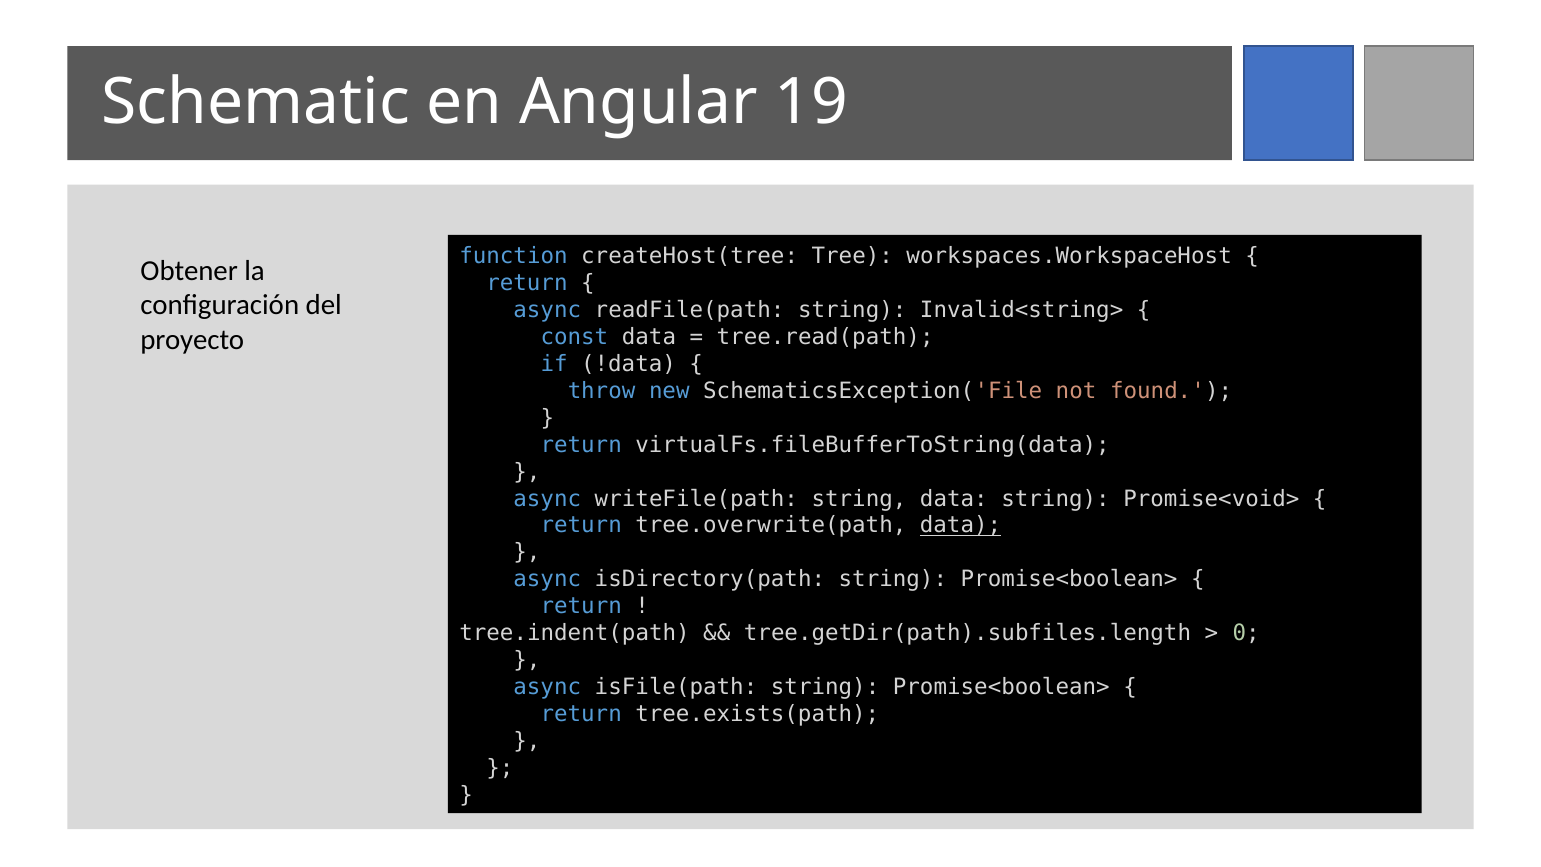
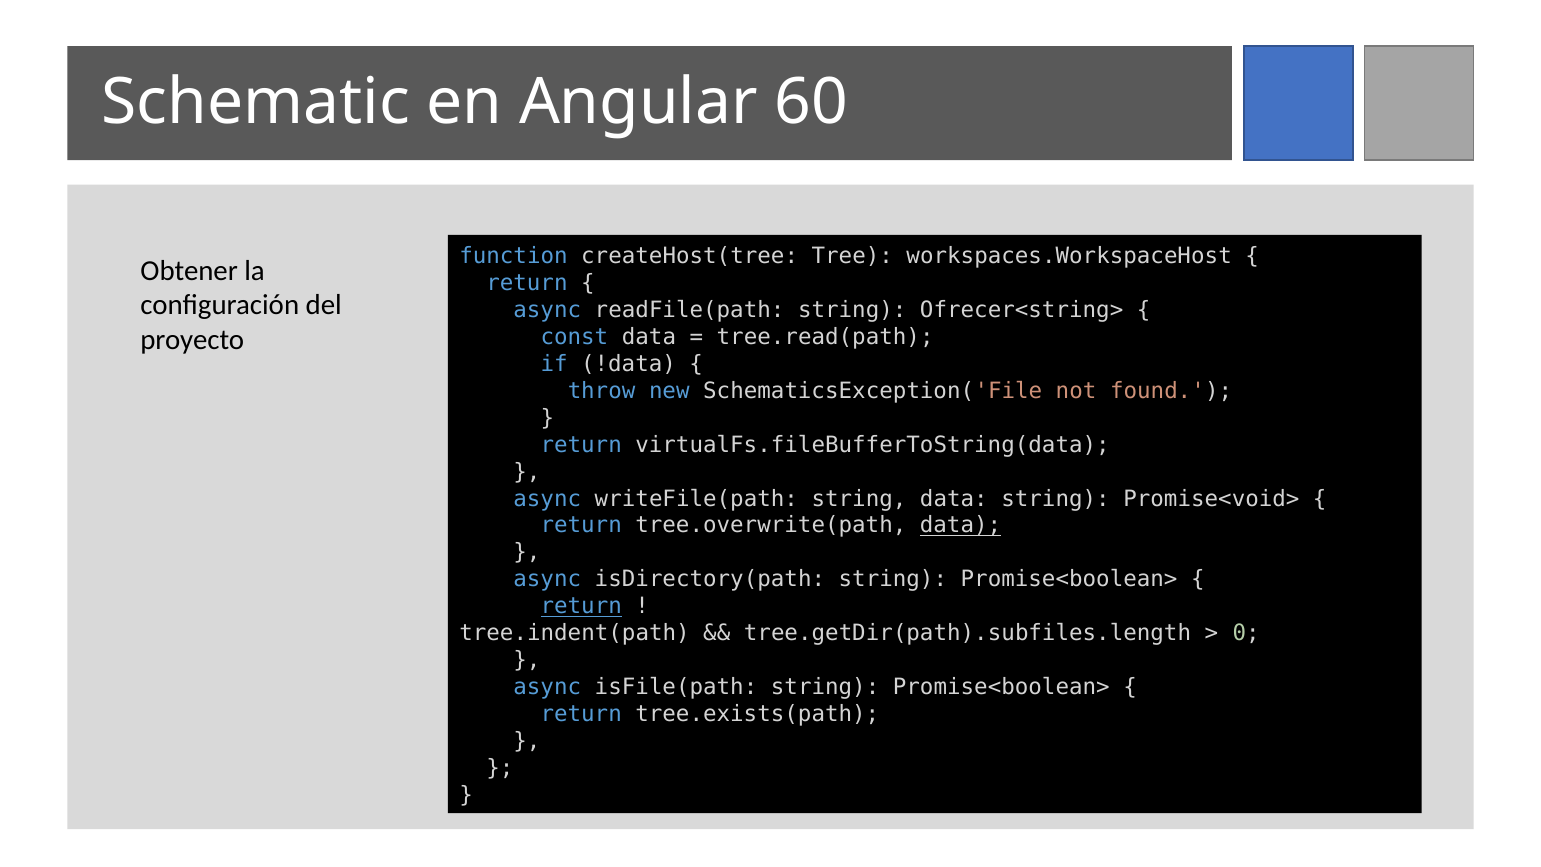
19: 19 -> 60
Invalid<string>: Invalid<string> -> Ofrecer<string>
return at (581, 606) underline: none -> present
